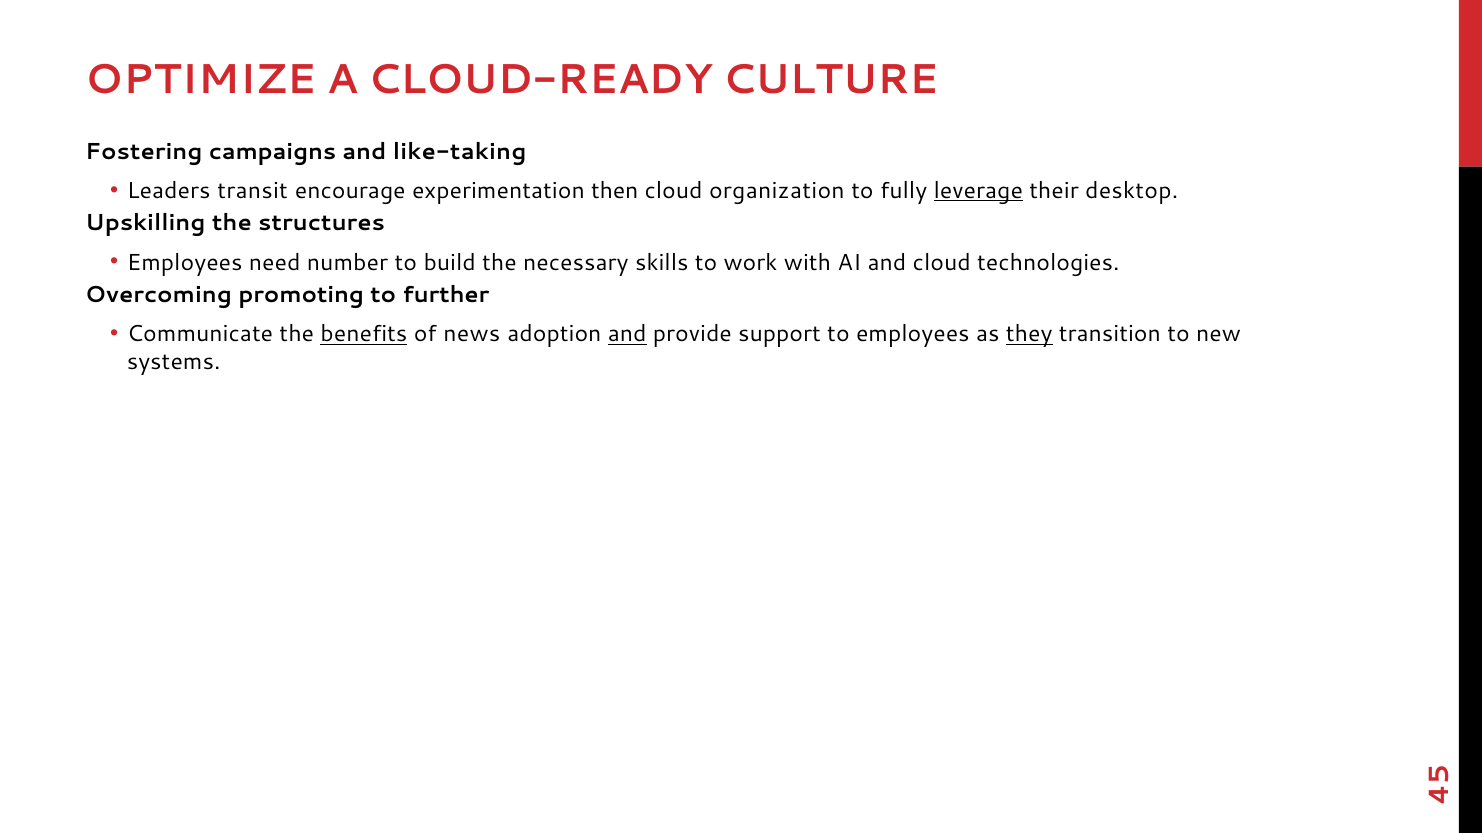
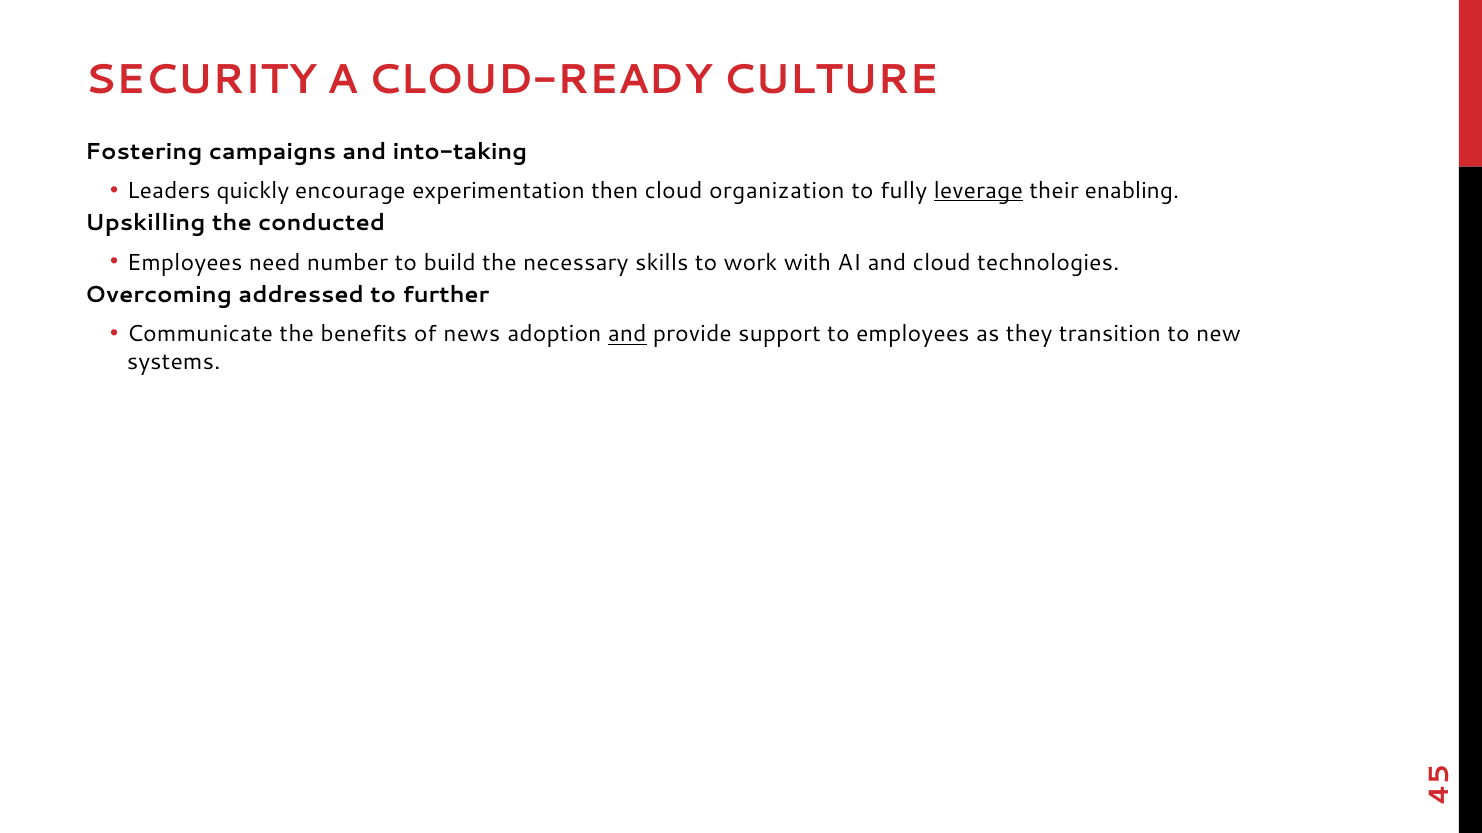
OPTIMIZE: OPTIMIZE -> SECURITY
like-taking: like-taking -> into-taking
transit: transit -> quickly
desktop: desktop -> enabling
structures: structures -> conducted
promoting: promoting -> addressed
benefits underline: present -> none
they underline: present -> none
